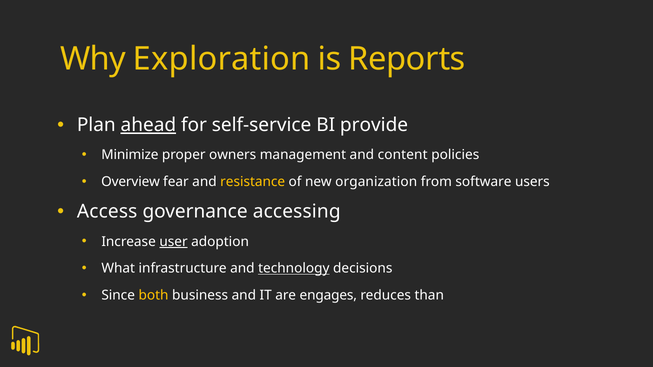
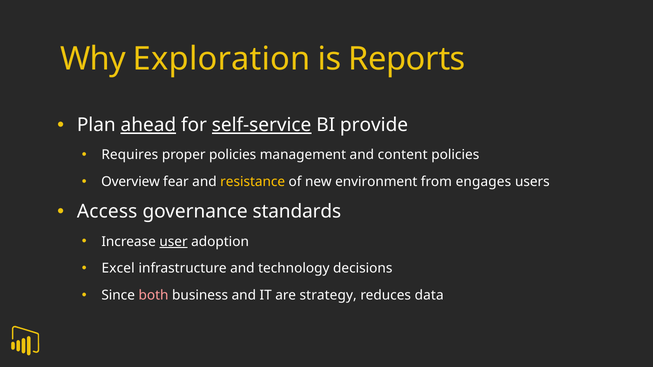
self-service underline: none -> present
Minimize: Minimize -> Requires
proper owners: owners -> policies
organization: organization -> environment
software: software -> engages
accessing: accessing -> standards
What: What -> Excel
technology underline: present -> none
both colour: yellow -> pink
engages: engages -> strategy
than: than -> data
